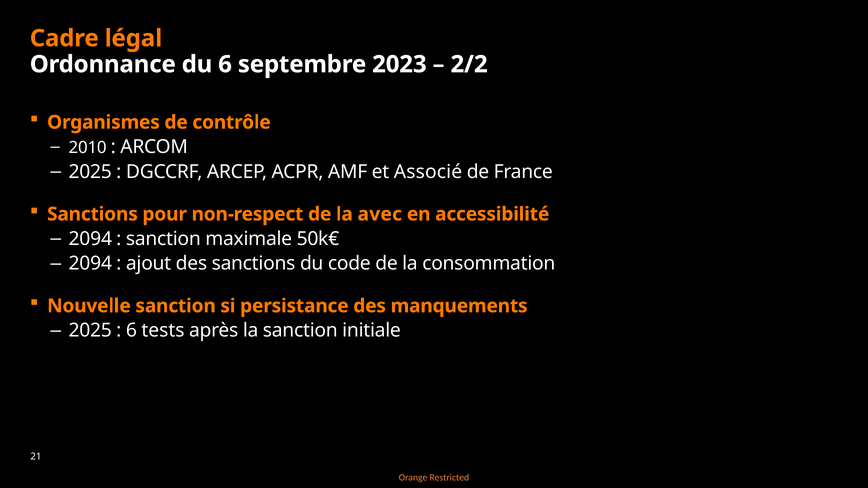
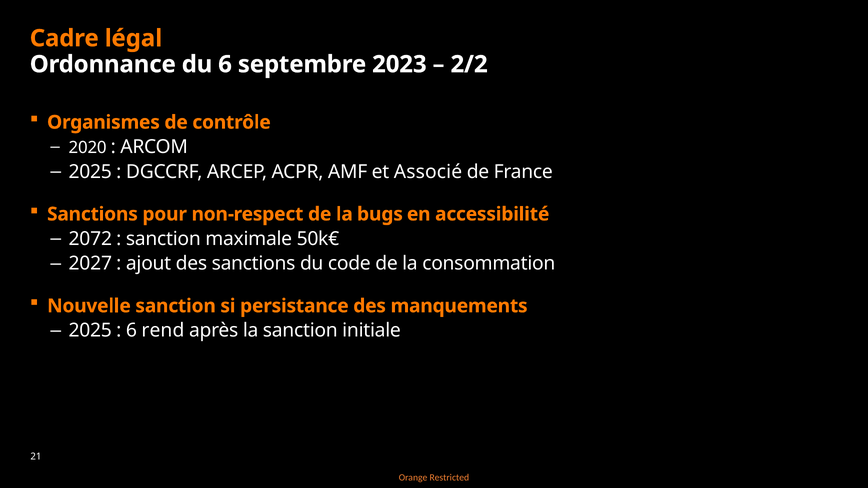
2010: 2010 -> 2020
avec: avec -> bugs
2094 at (90, 239): 2094 -> 2072
2094 at (90, 264): 2094 -> 2027
tests: tests -> rend
